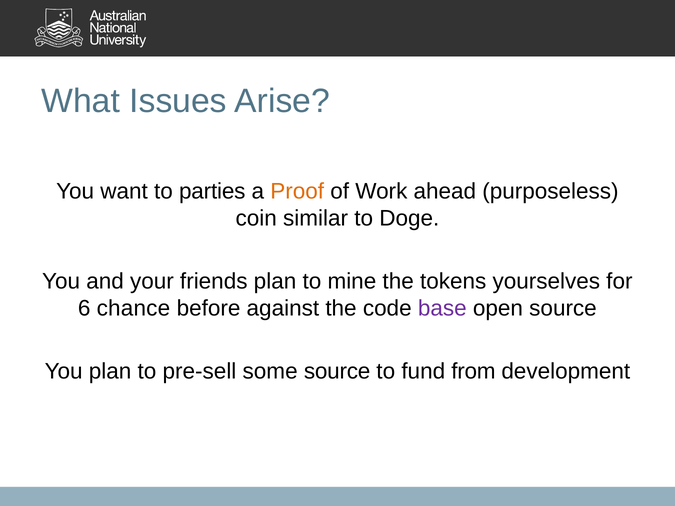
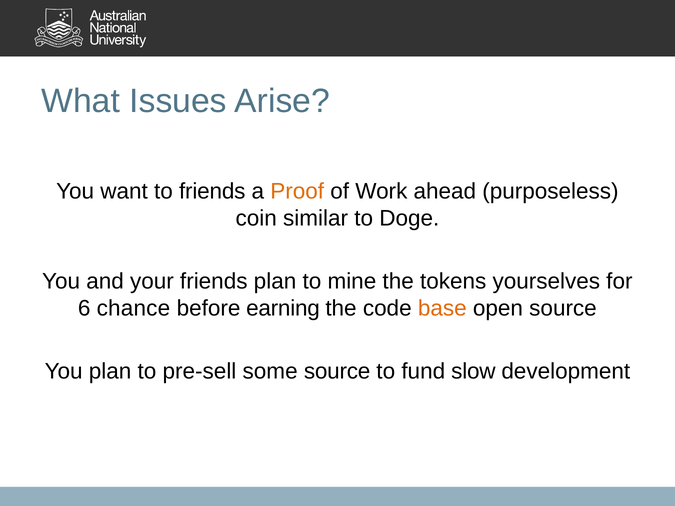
to parties: parties -> friends
against: against -> earning
base colour: purple -> orange
from: from -> slow
